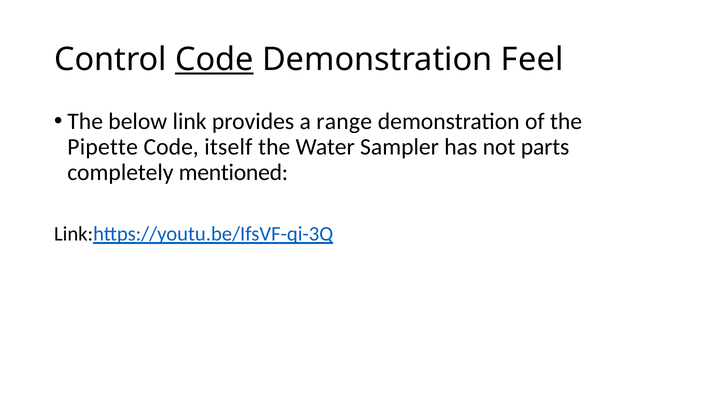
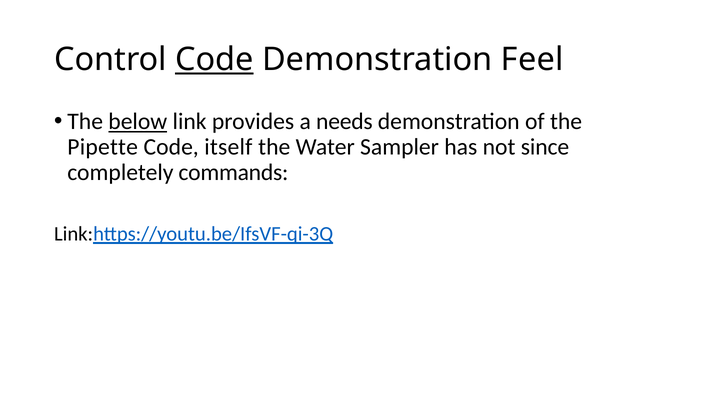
below underline: none -> present
range: range -> needs
parts: parts -> since
mentioned: mentioned -> commands
